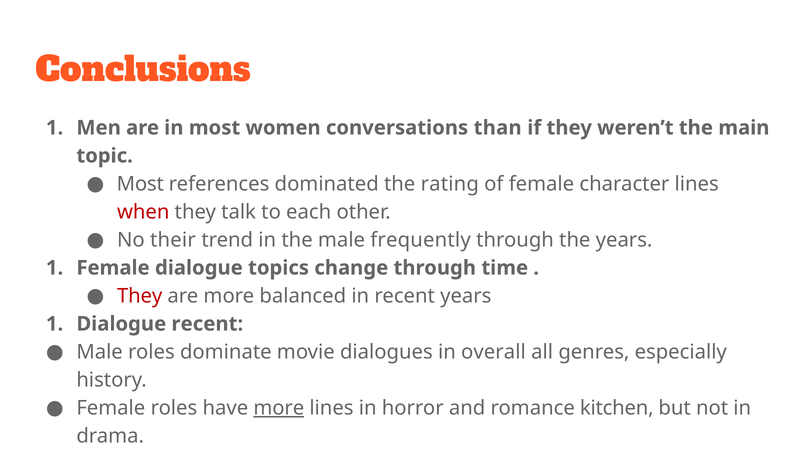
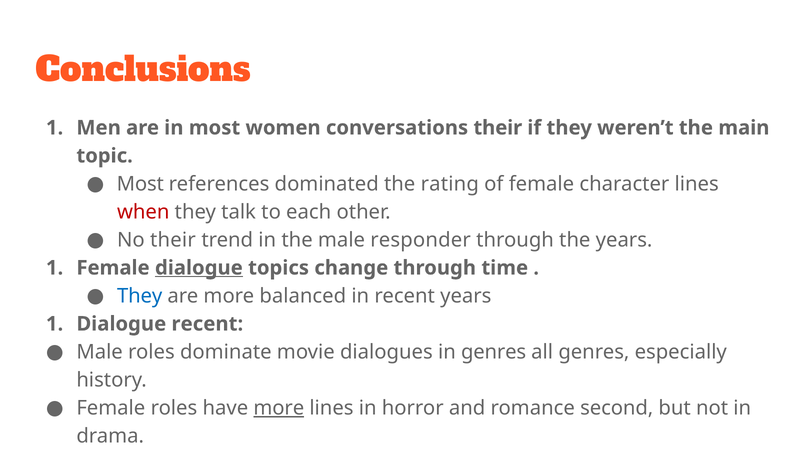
conversations than: than -> their
frequently: frequently -> responder
dialogue at (199, 268) underline: none -> present
They at (140, 296) colour: red -> blue
in overall: overall -> genres
kitchen: kitchen -> second
